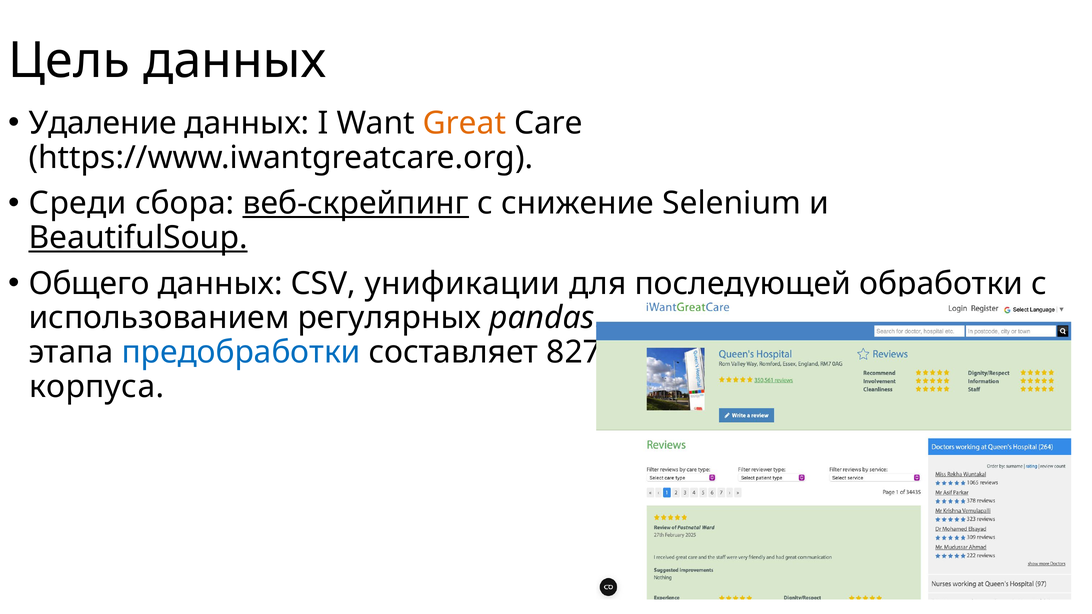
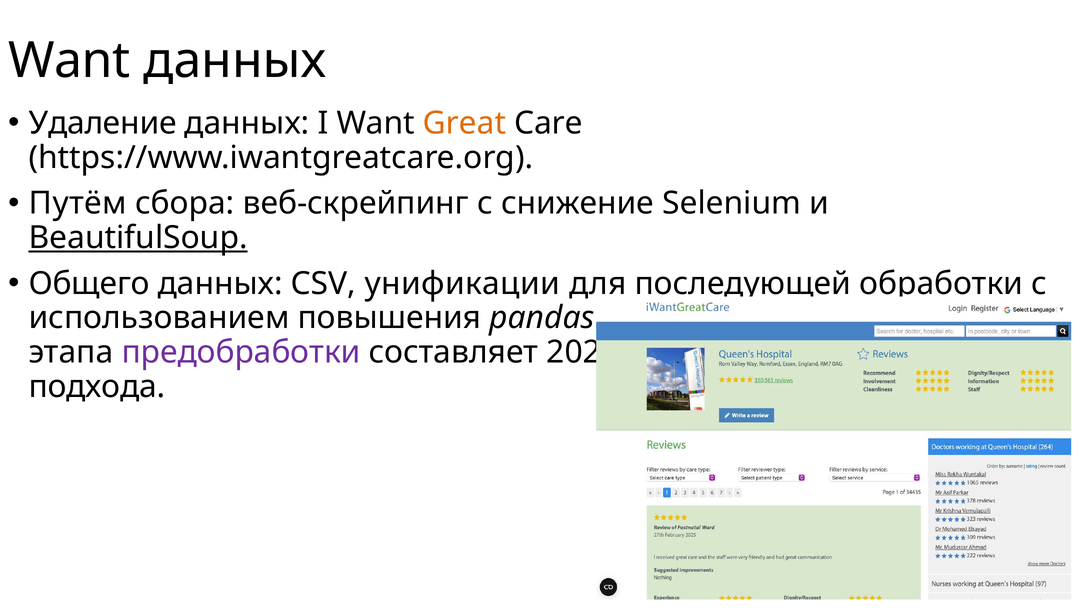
Цель at (69, 61): Цель -> Want
Среди: Среди -> Путём
веб-скрейпинг underline: present -> none
регулярных: регулярных -> повышения
предобработки colour: blue -> purple
827: 827 -> 202
корпуса at (97, 387): корпуса -> подхода
